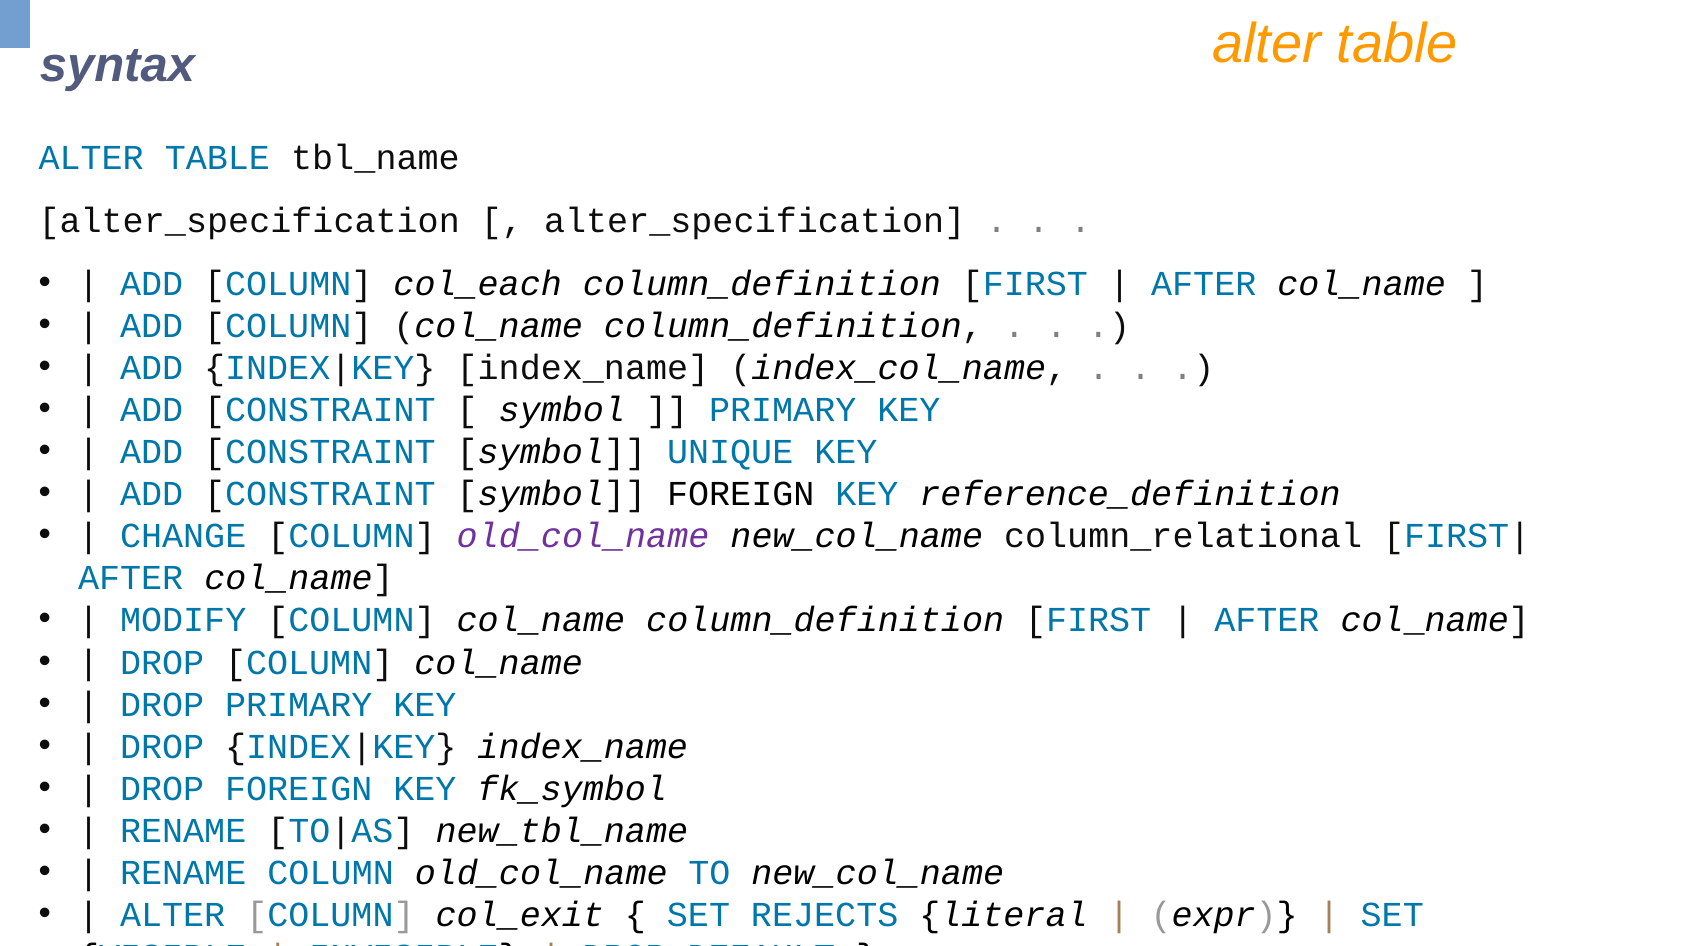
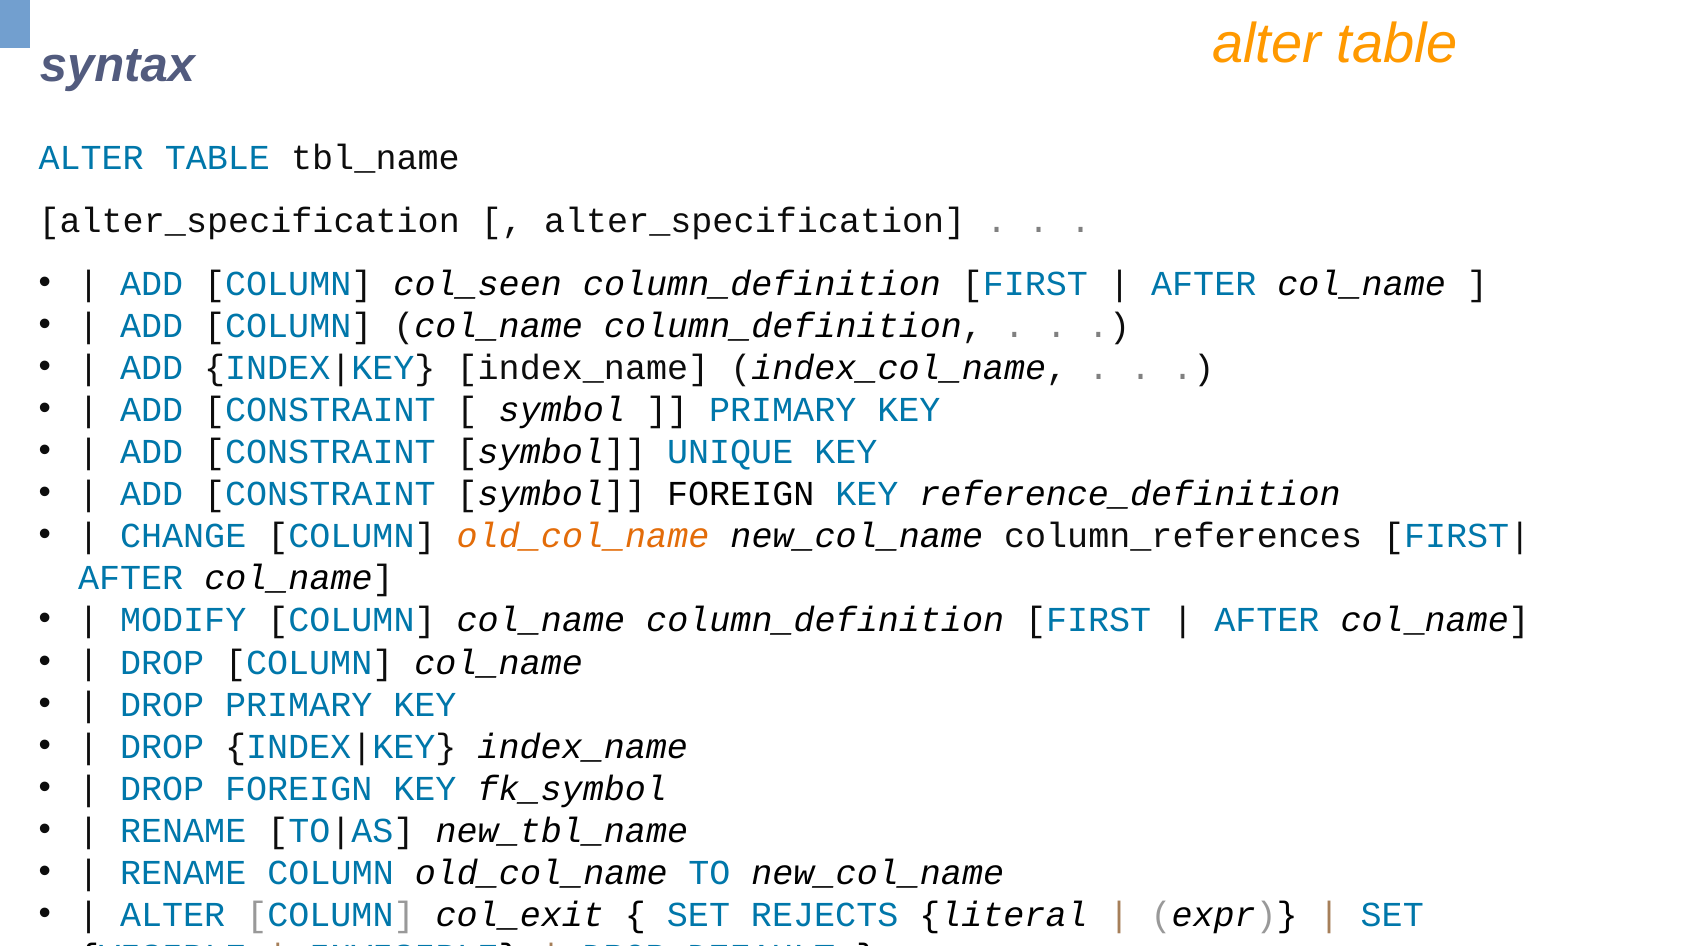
col_each: col_each -> col_seen
old_col_name at (583, 536) colour: purple -> orange
column_relational: column_relational -> column_references
